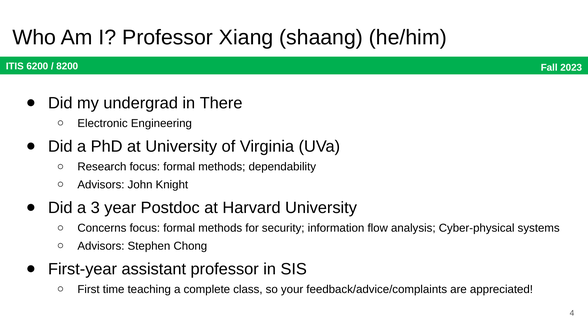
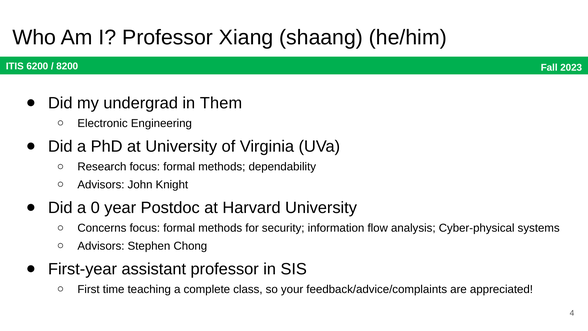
There: There -> Them
3: 3 -> 0
